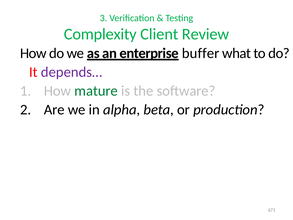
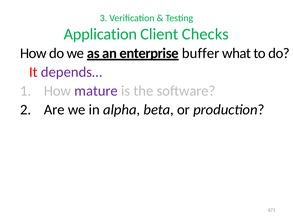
Complexity: Complexity -> Application
Review: Review -> Checks
mature colour: green -> purple
